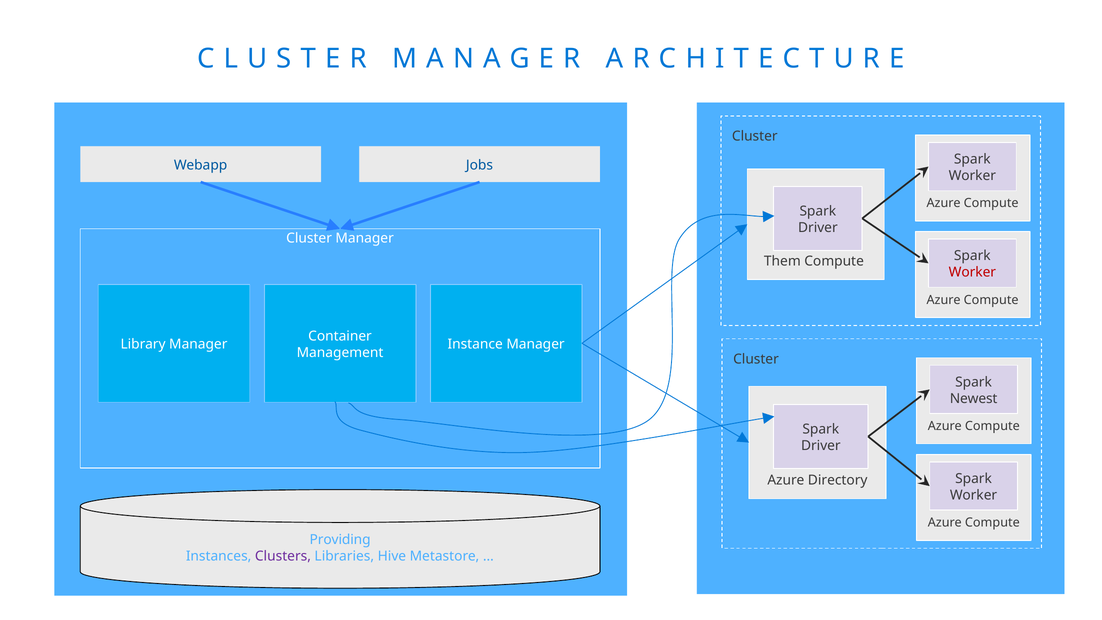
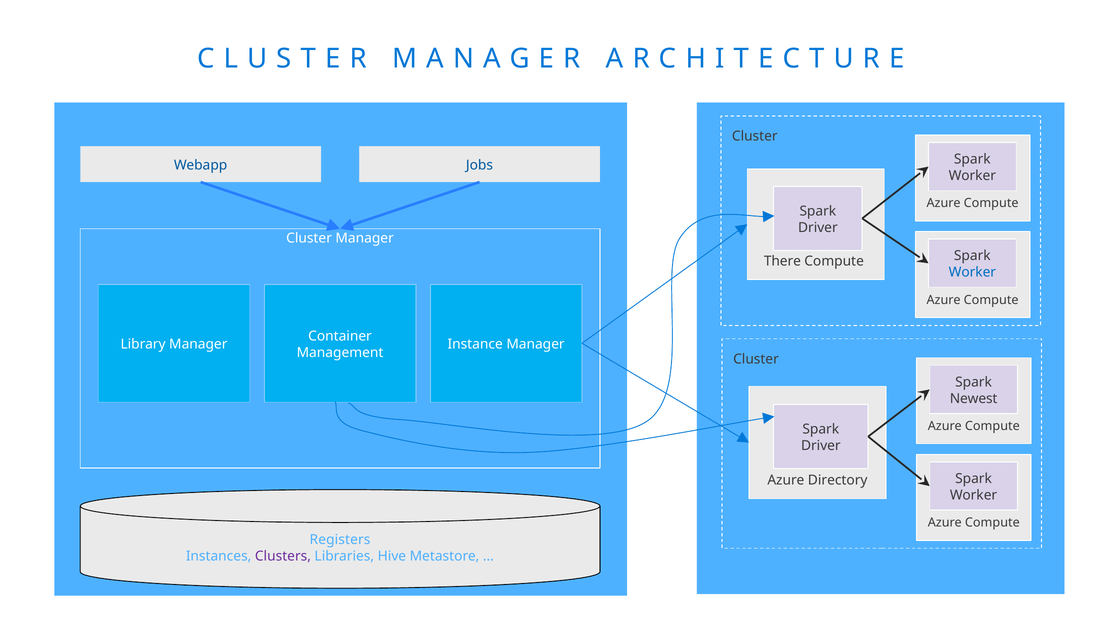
Them: Them -> There
Worker at (972, 272) colour: red -> blue
Providing: Providing -> Registers
